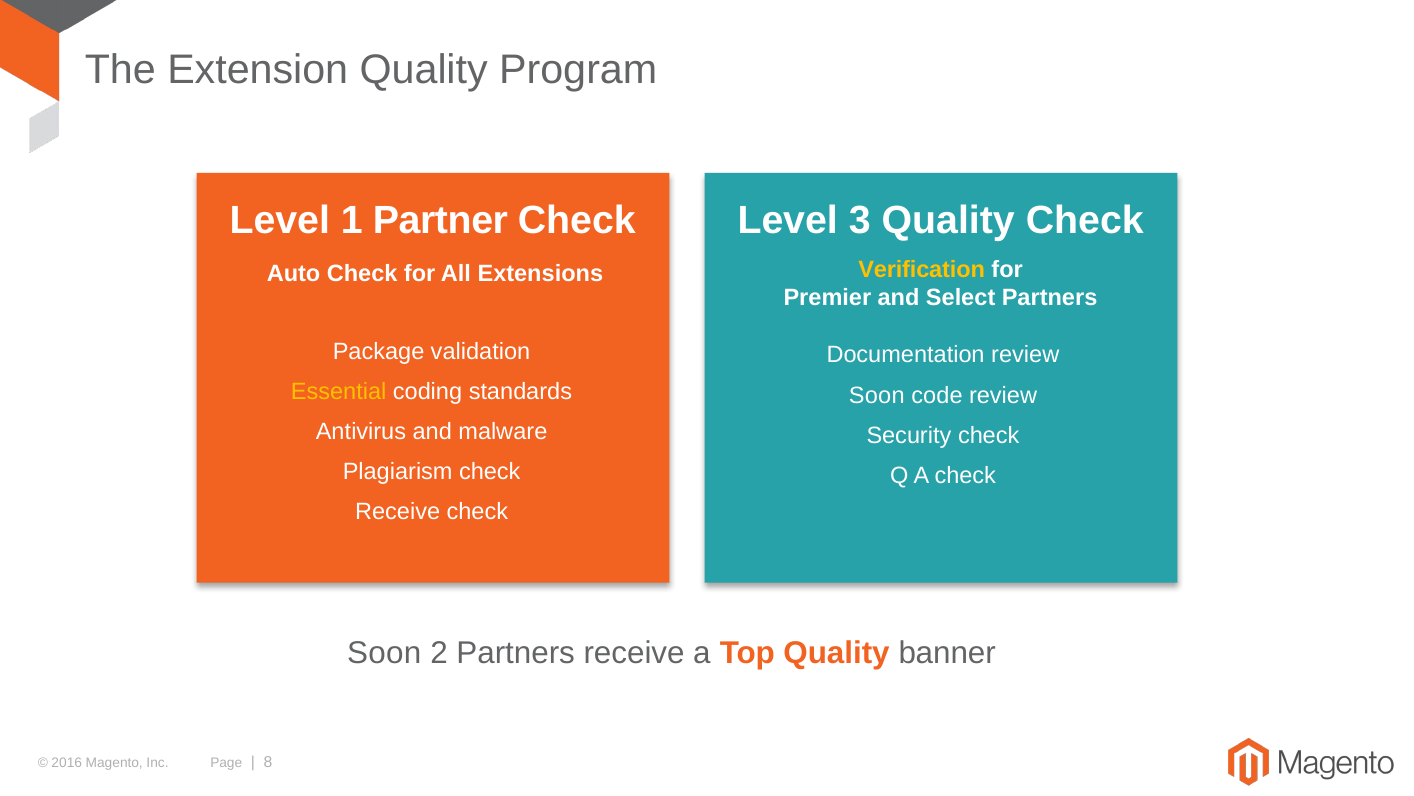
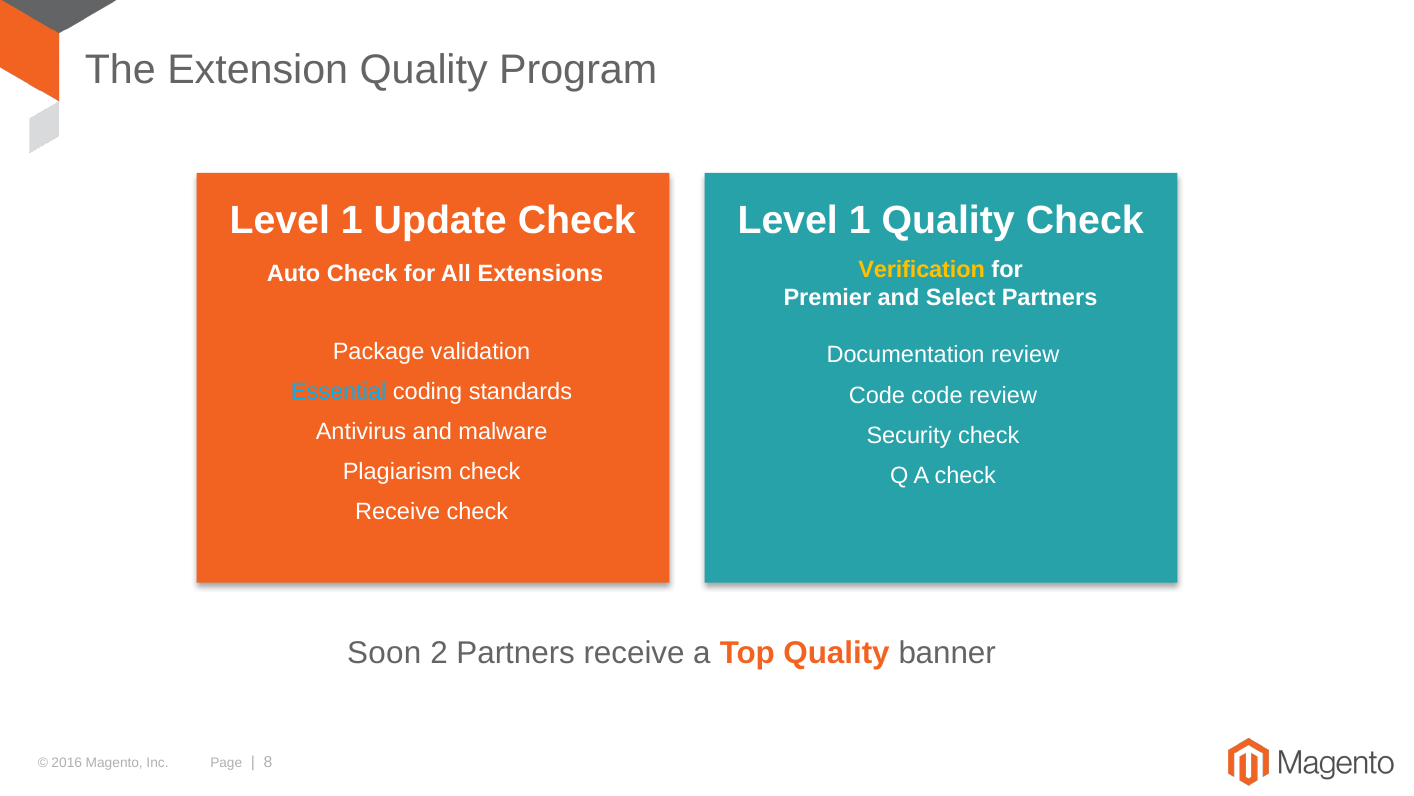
Partner: Partner -> Update
3 at (860, 220): 3 -> 1
Essential colour: yellow -> light blue
Soon at (877, 395): Soon -> Code
